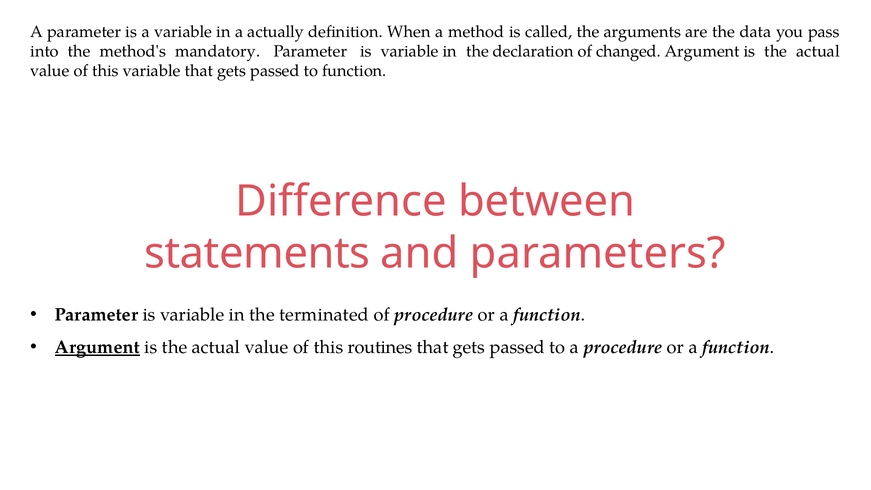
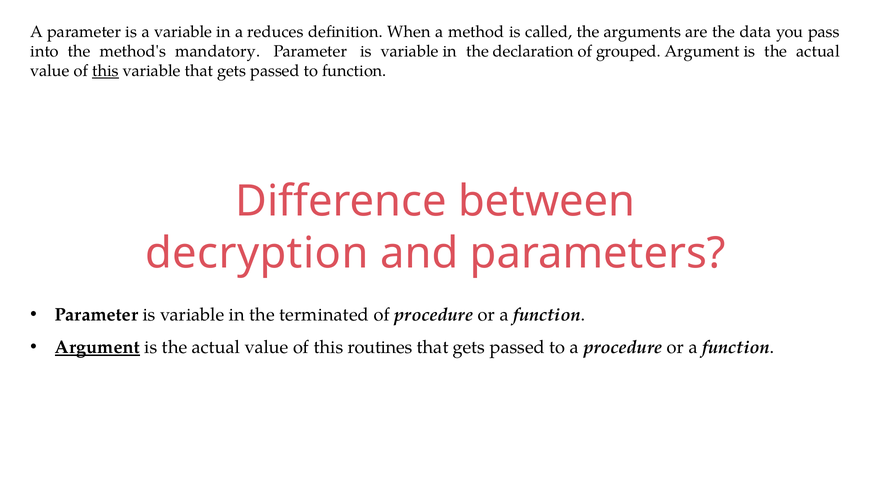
actually: actually -> reduces
changed: changed -> grouped
this at (105, 71) underline: none -> present
statements: statements -> decryption
